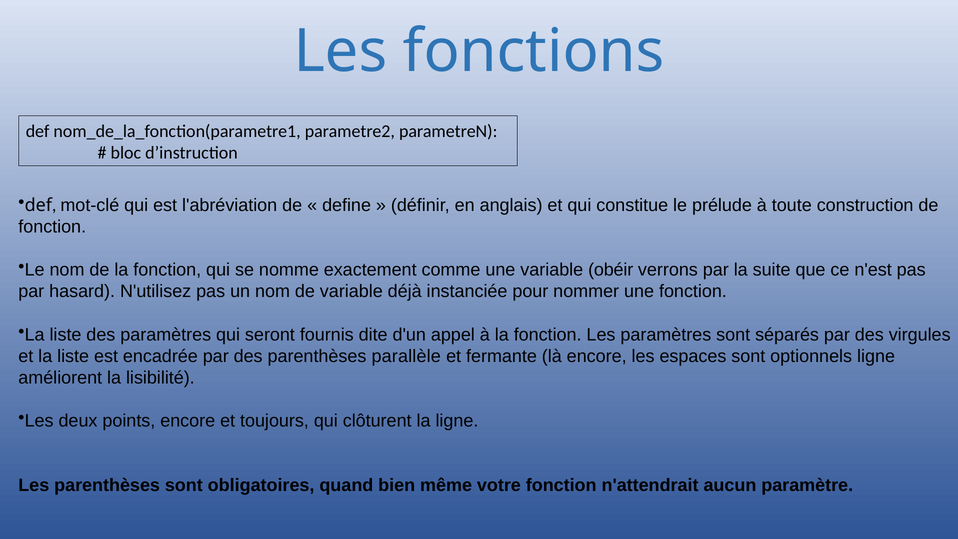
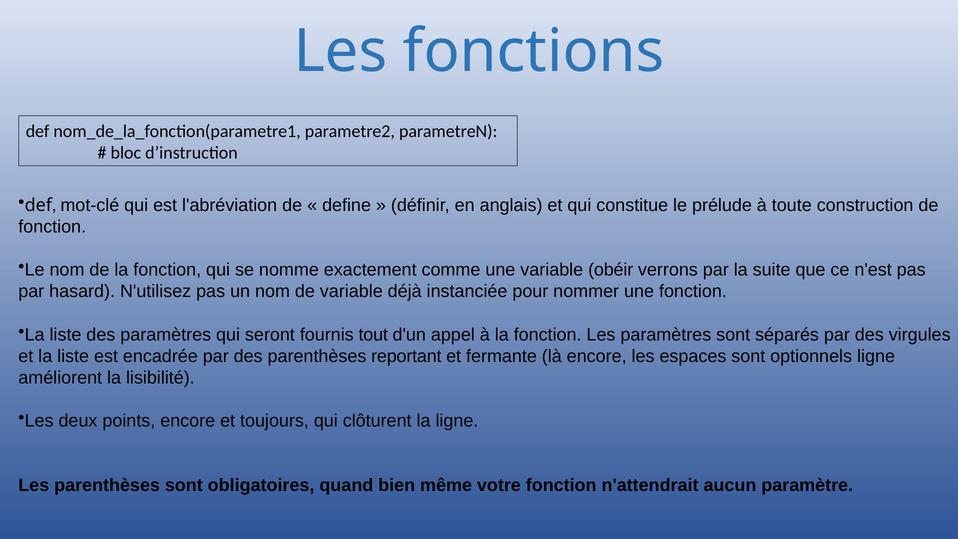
dite: dite -> tout
parallèle: parallèle -> reportant
